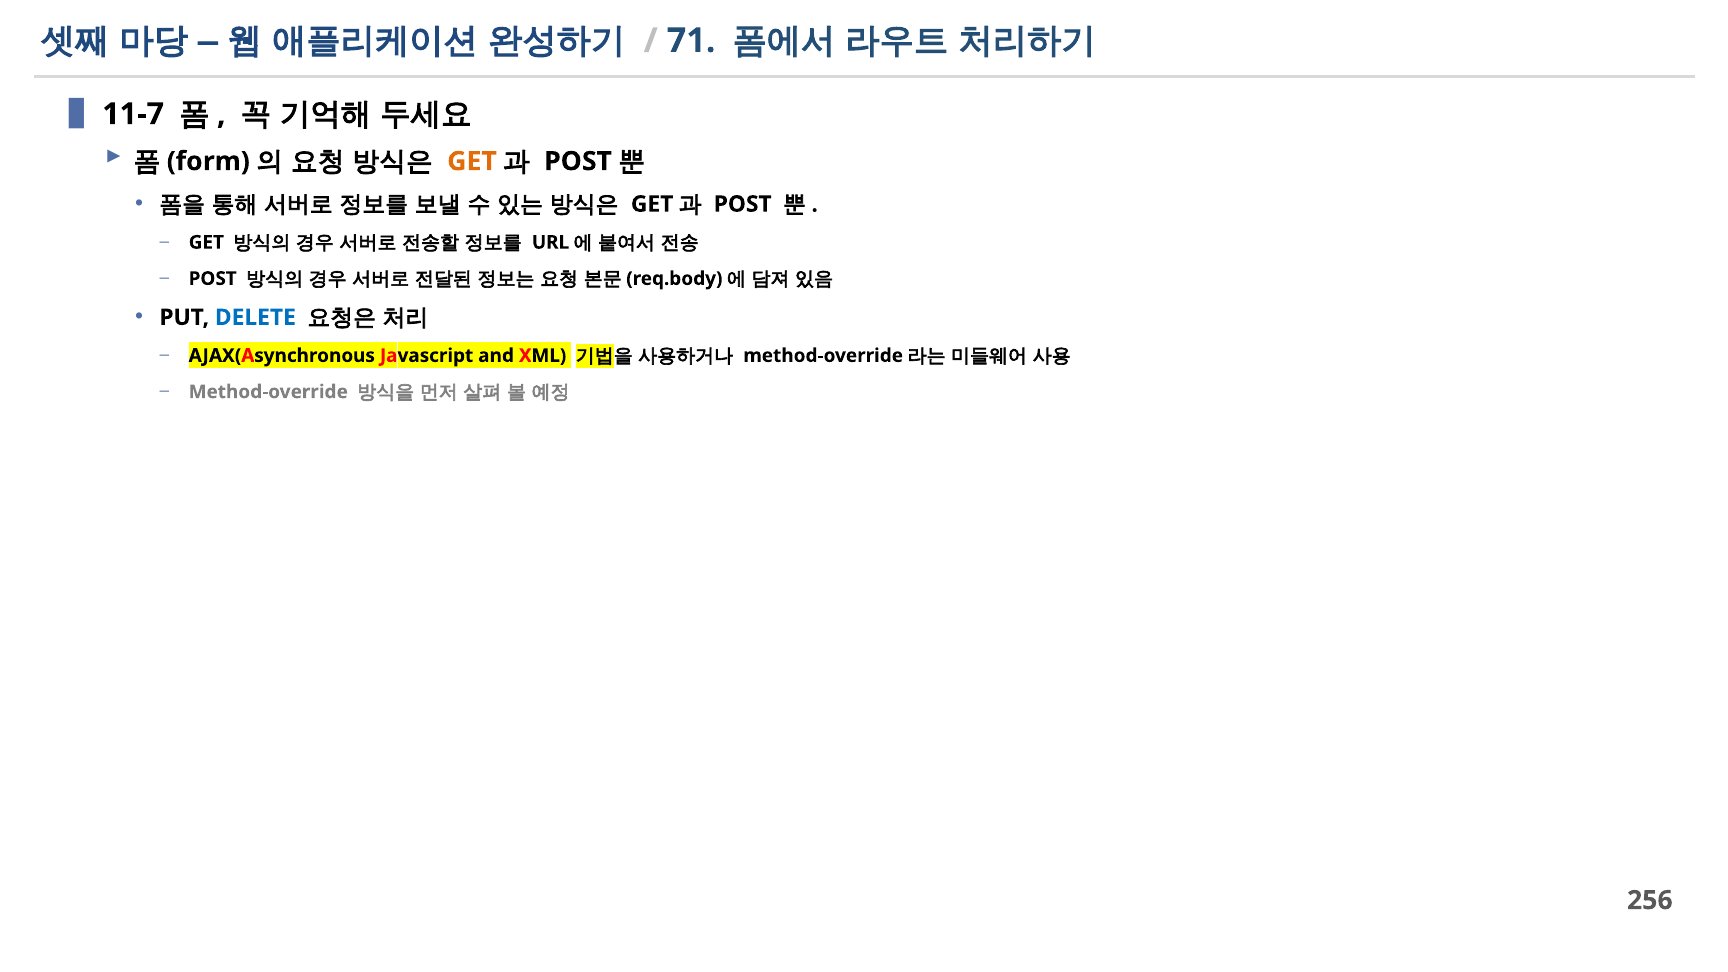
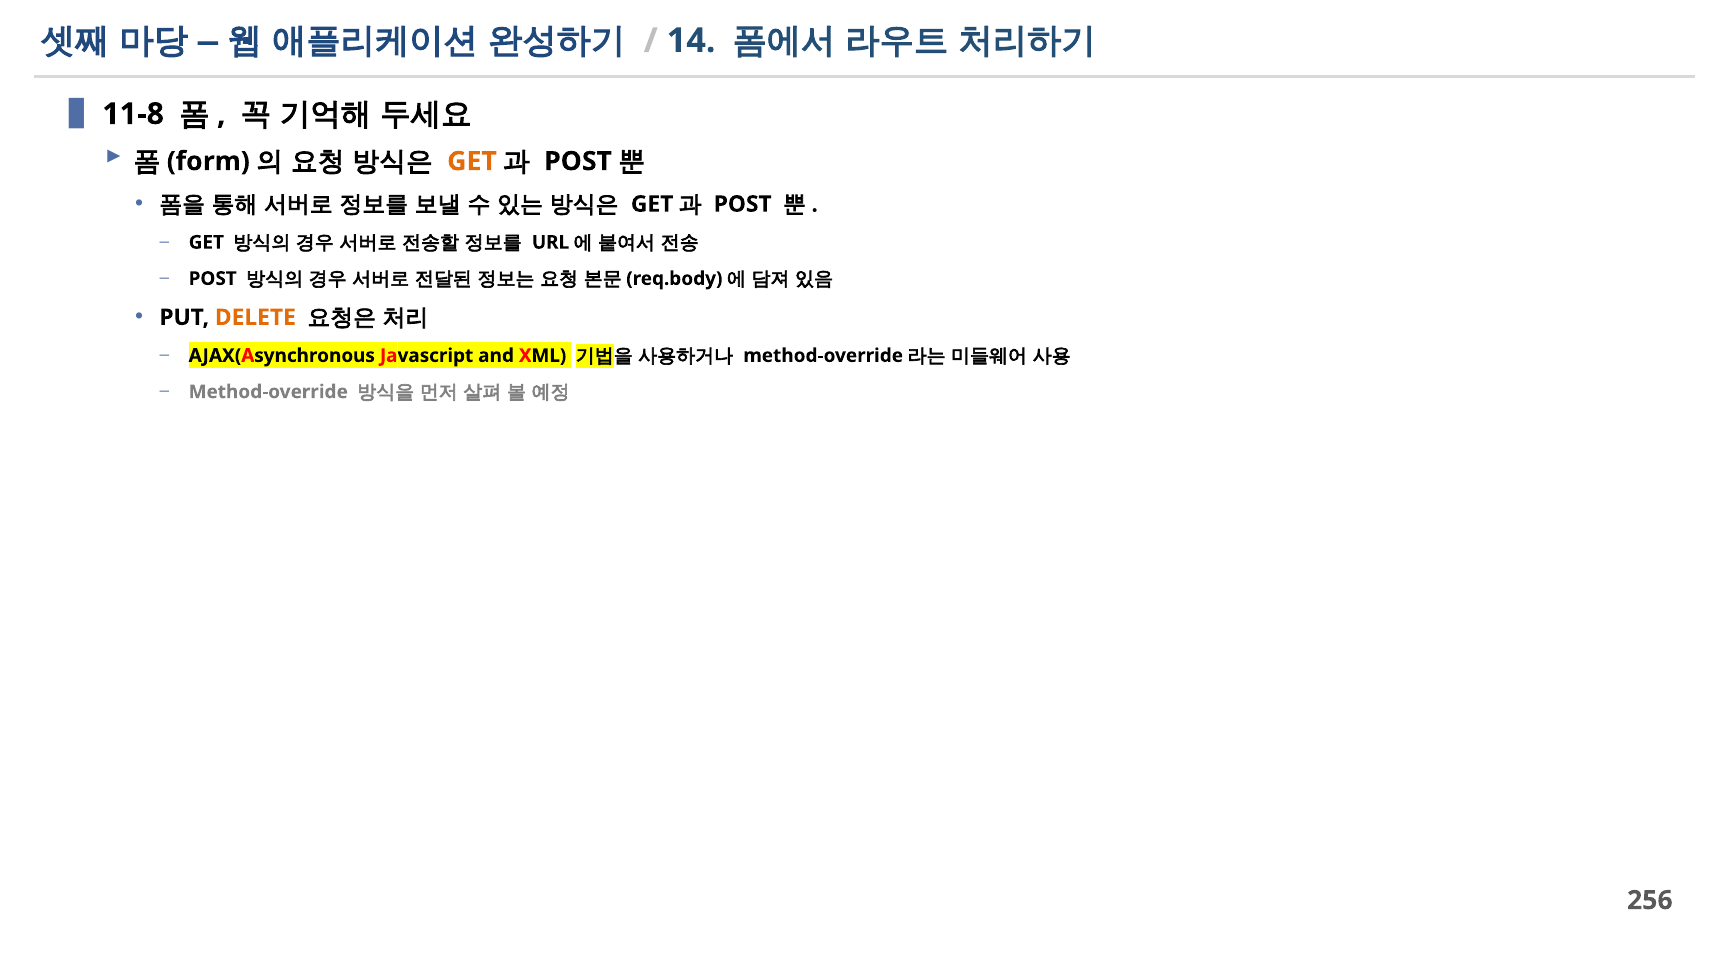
71: 71 -> 14
11-7: 11-7 -> 11-8
DELETE colour: blue -> orange
